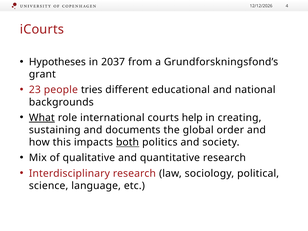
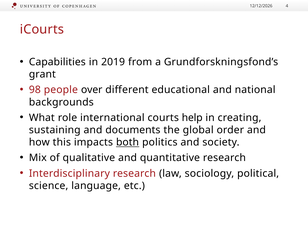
Hypotheses: Hypotheses -> Capabilities
2037: 2037 -> 2019
23: 23 -> 98
tries: tries -> over
What underline: present -> none
